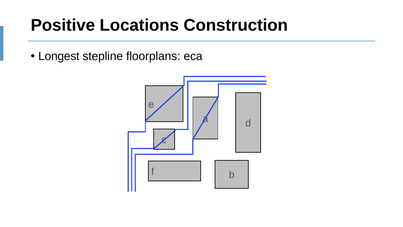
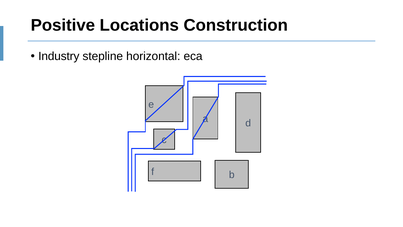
Longest: Longest -> Industry
floorplans: floorplans -> horizontal
